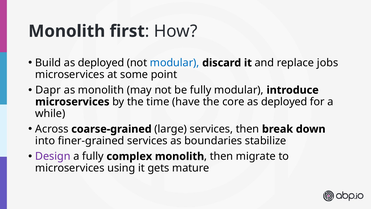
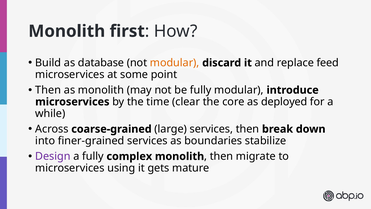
Build as deployed: deployed -> database
modular at (175, 63) colour: blue -> orange
jobs: jobs -> feed
Dapr at (48, 90): Dapr -> Then
have: have -> clear
